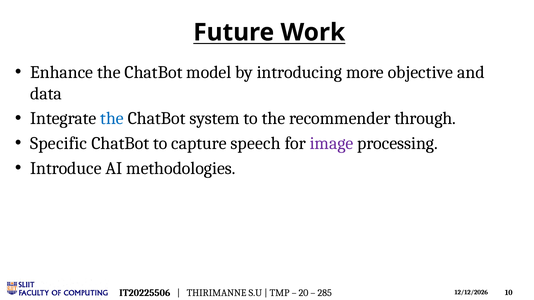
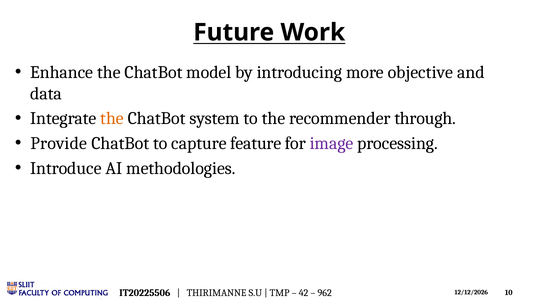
the at (112, 119) colour: blue -> orange
Specific: Specific -> Provide
speech: speech -> feature
20: 20 -> 42
285: 285 -> 962
